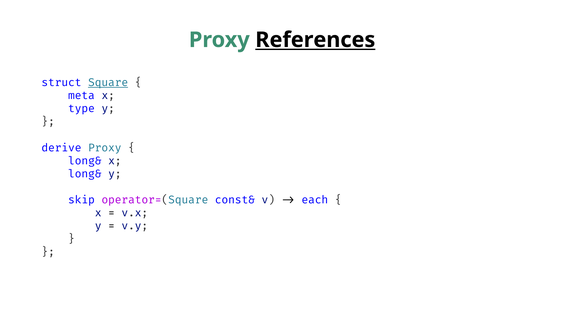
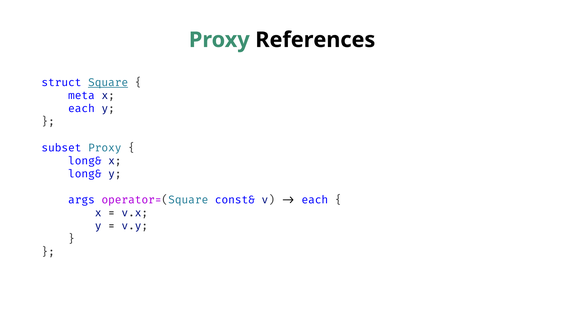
References underline: present -> none
type at (81, 109): type -> each
derive: derive -> subset
skip: skip -> args
